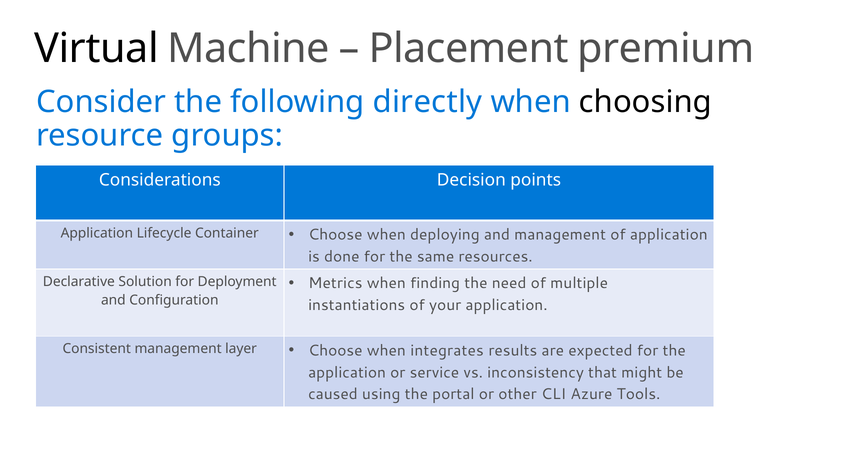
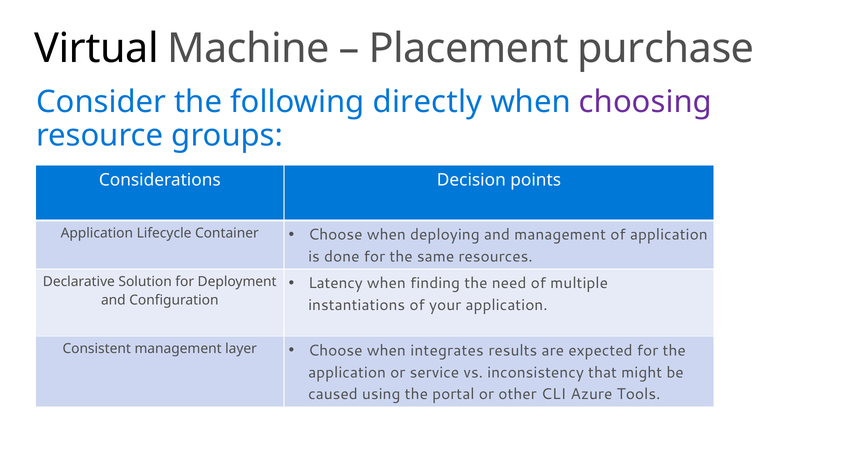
premium: premium -> purchase
choosing colour: black -> purple
Metrics: Metrics -> Latency
